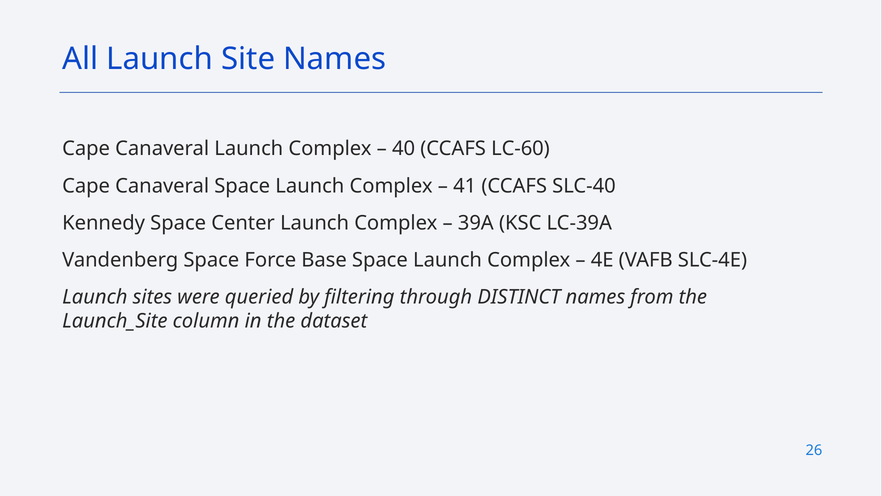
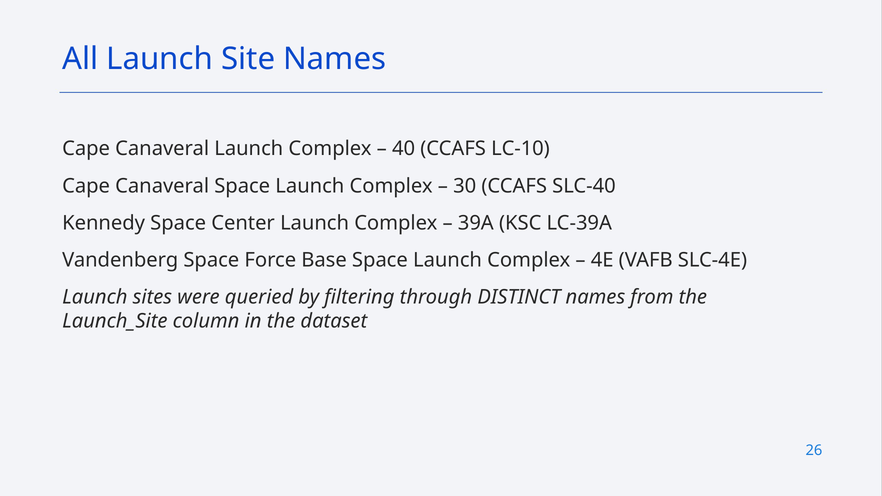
LC-60: LC-60 -> LC-10
41: 41 -> 30
